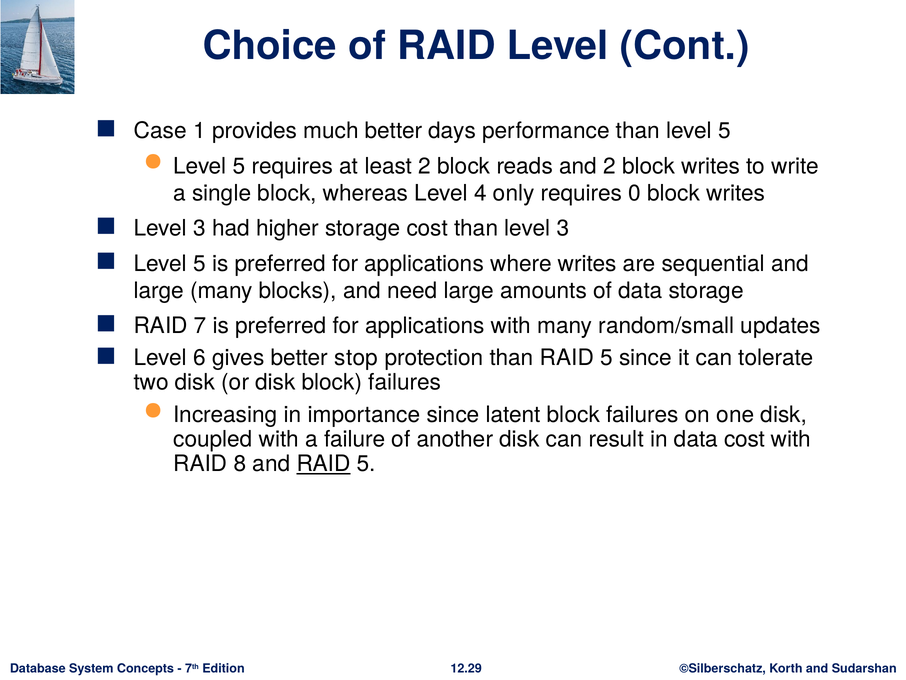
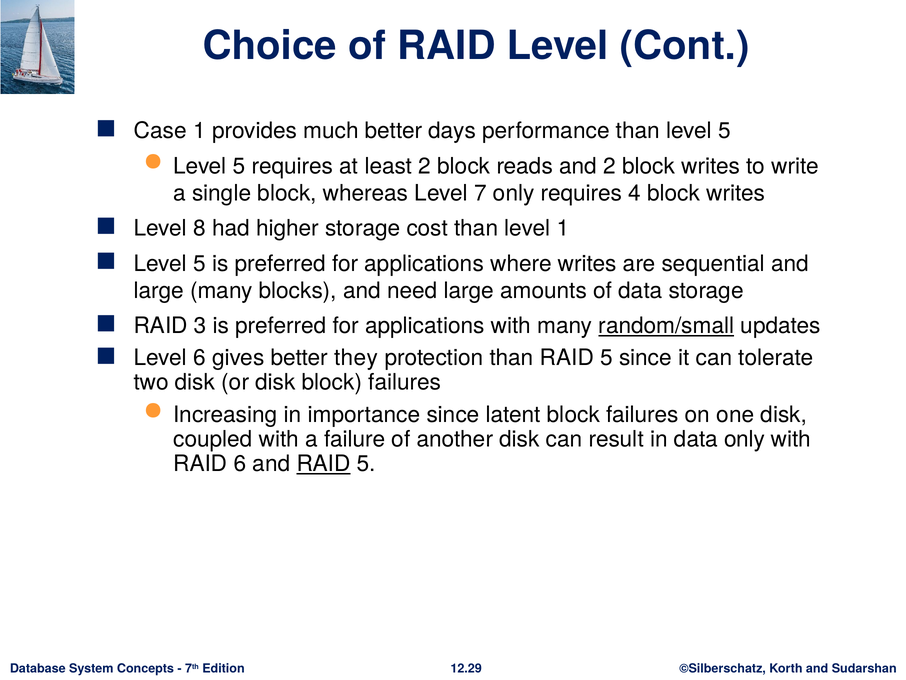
4: 4 -> 7
0: 0 -> 4
3 at (199, 228): 3 -> 8
than level 3: 3 -> 1
7: 7 -> 3
random/small underline: none -> present
stop: stop -> they
data cost: cost -> only
RAID 8: 8 -> 6
